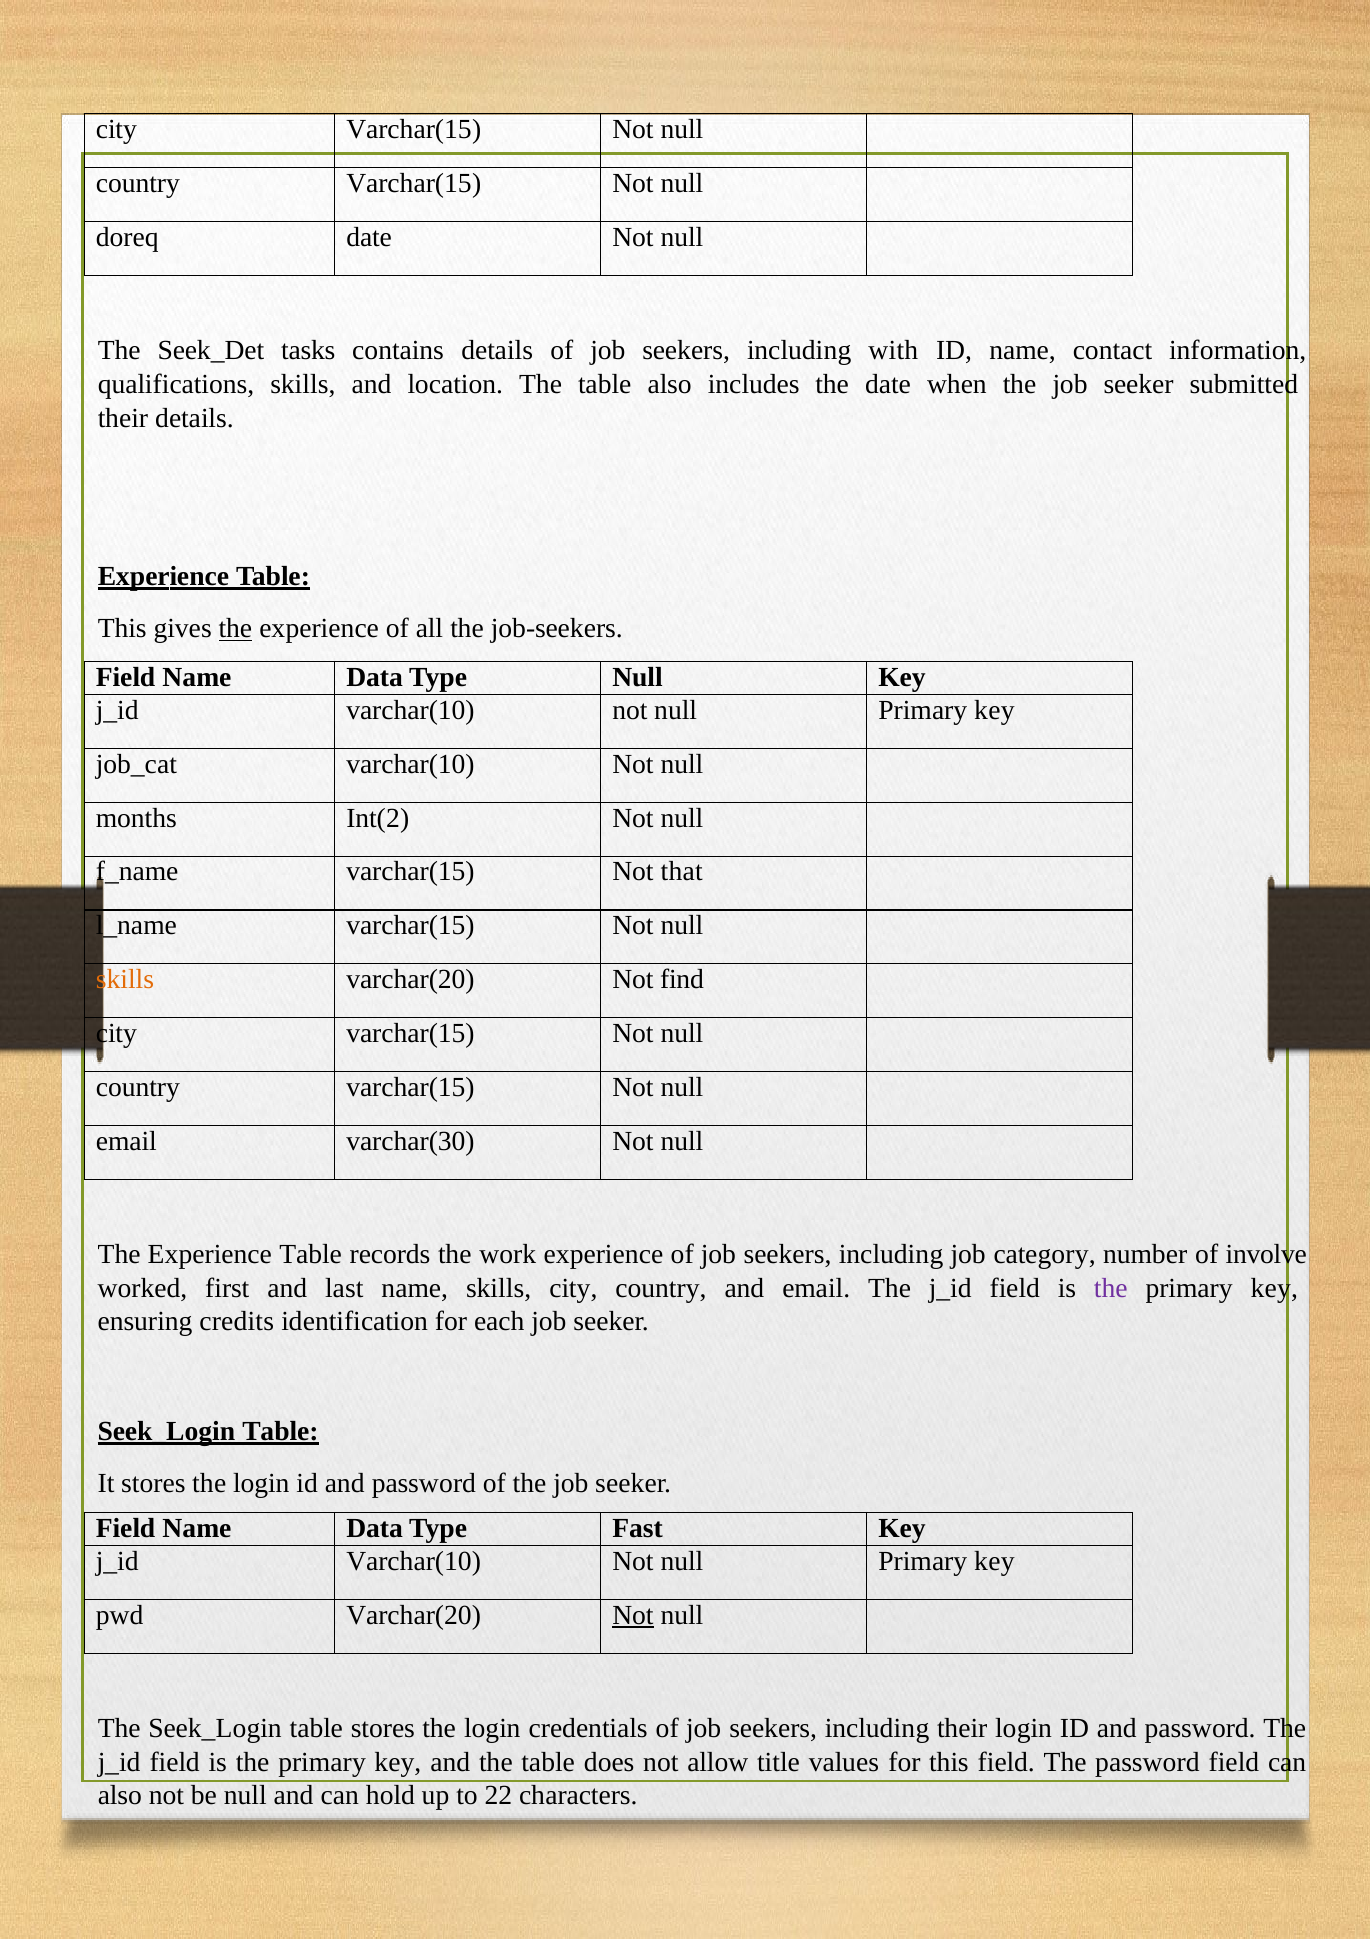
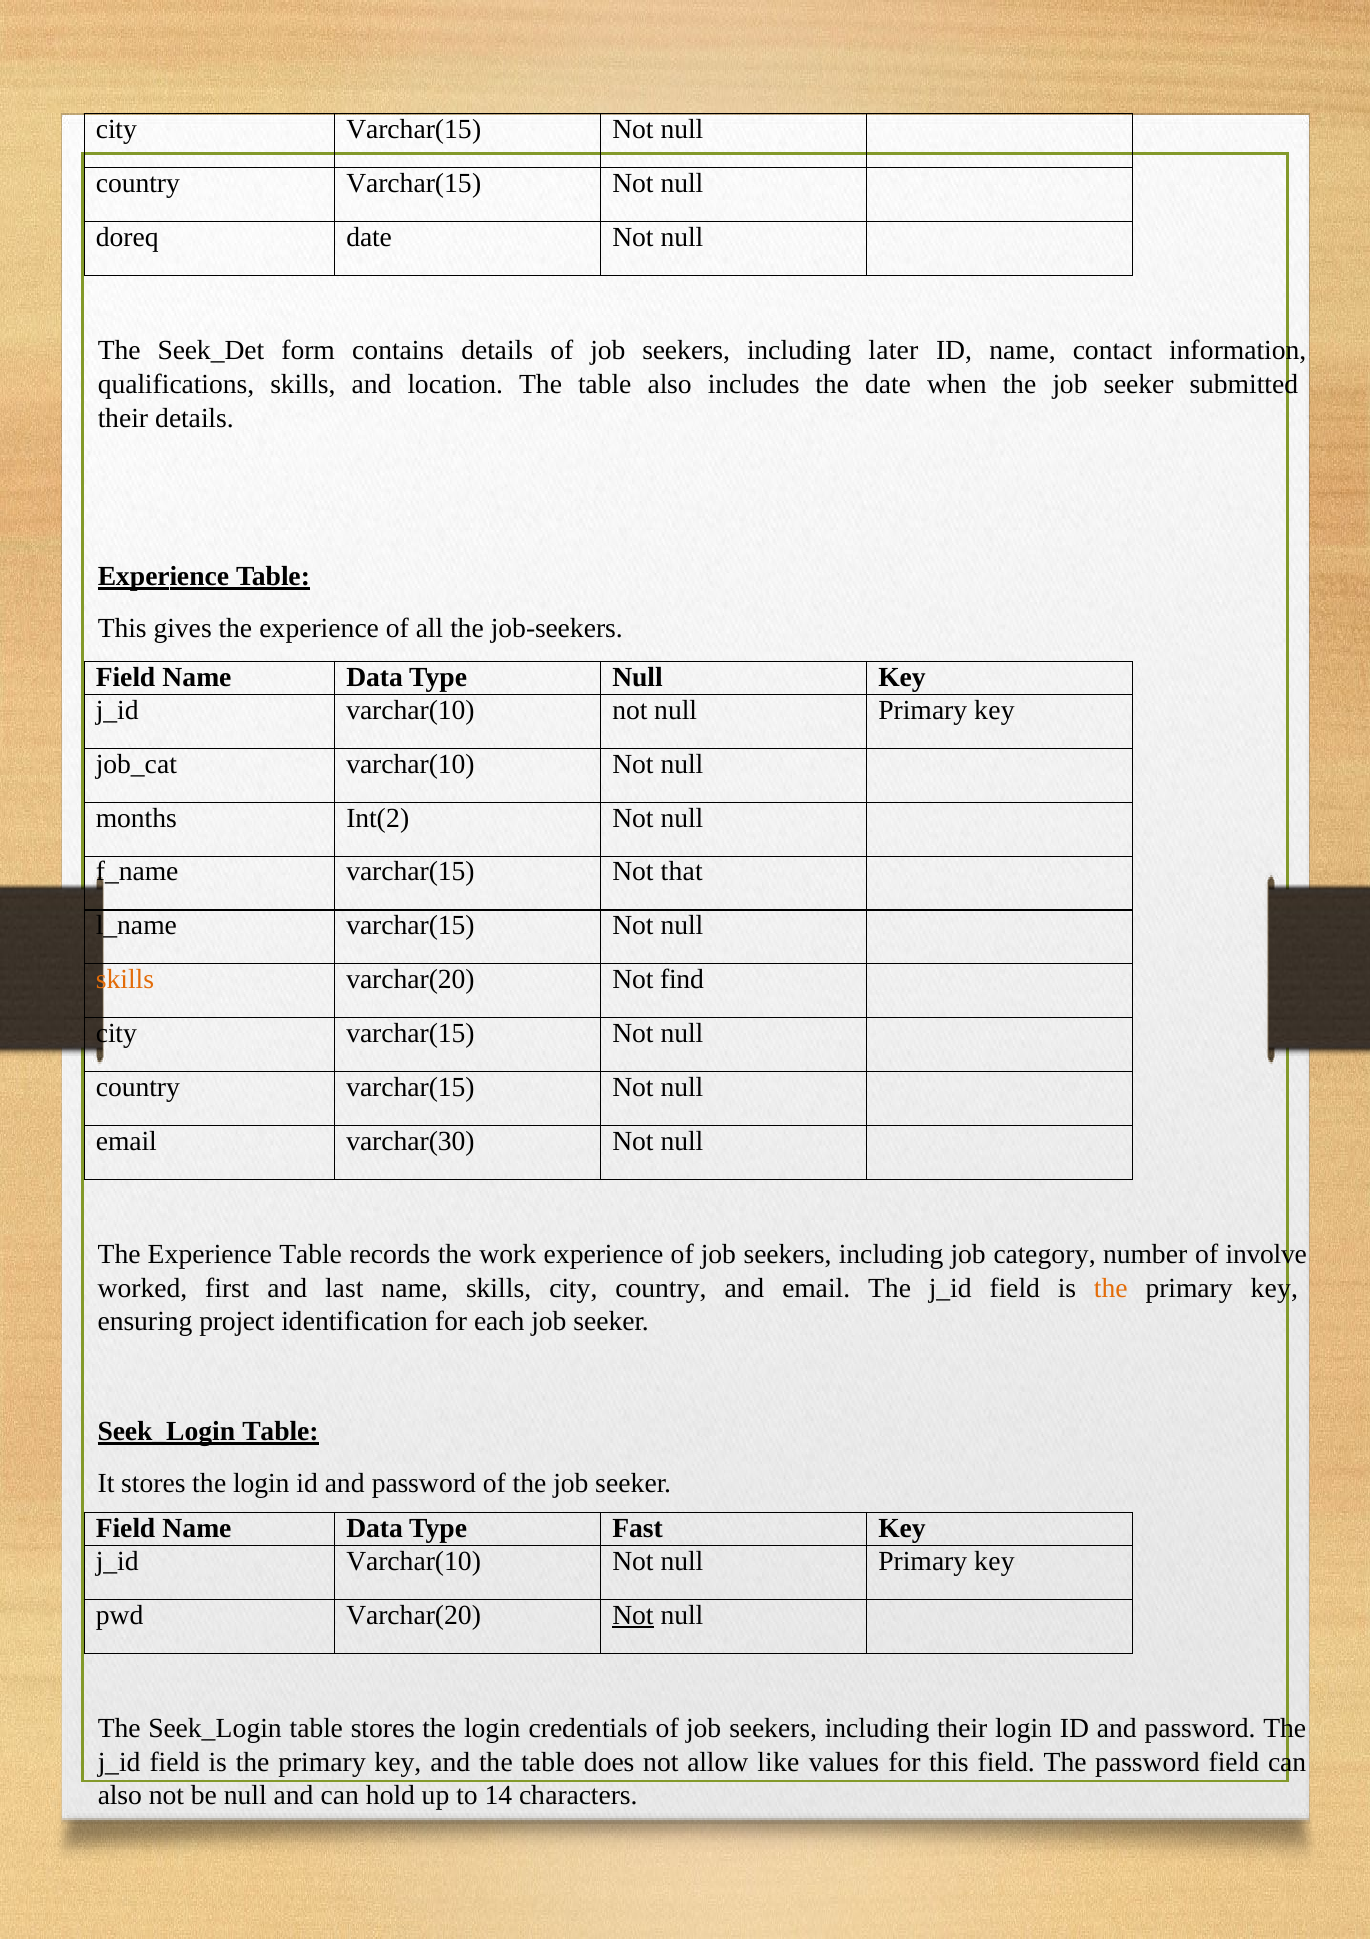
tasks: tasks -> form
with: with -> later
the at (235, 629) underline: present -> none
the at (1111, 1288) colour: purple -> orange
credits: credits -> project
title: title -> like
22: 22 -> 14
